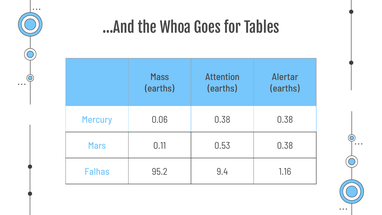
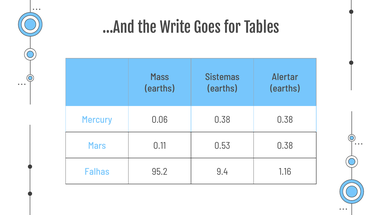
Whoa: Whoa -> Write
Attention: Attention -> Sistemas
